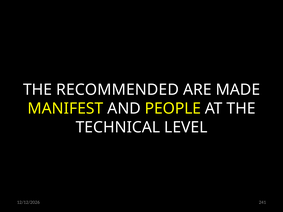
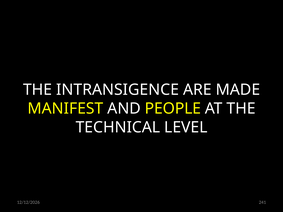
RECOMMENDED: RECOMMENDED -> INTRANSIGENCE
